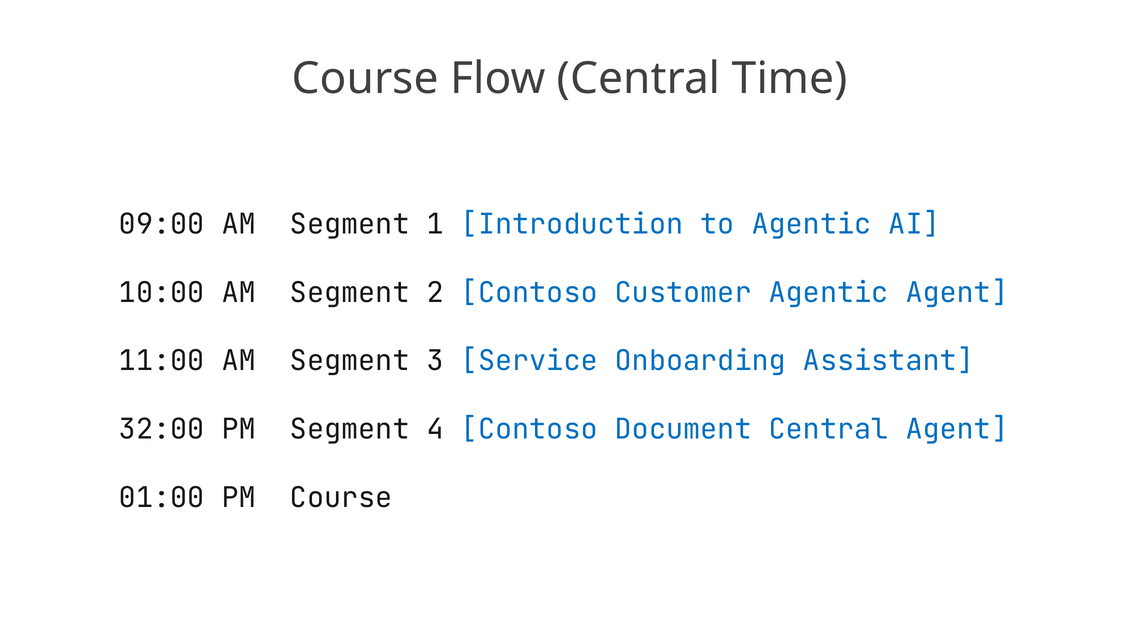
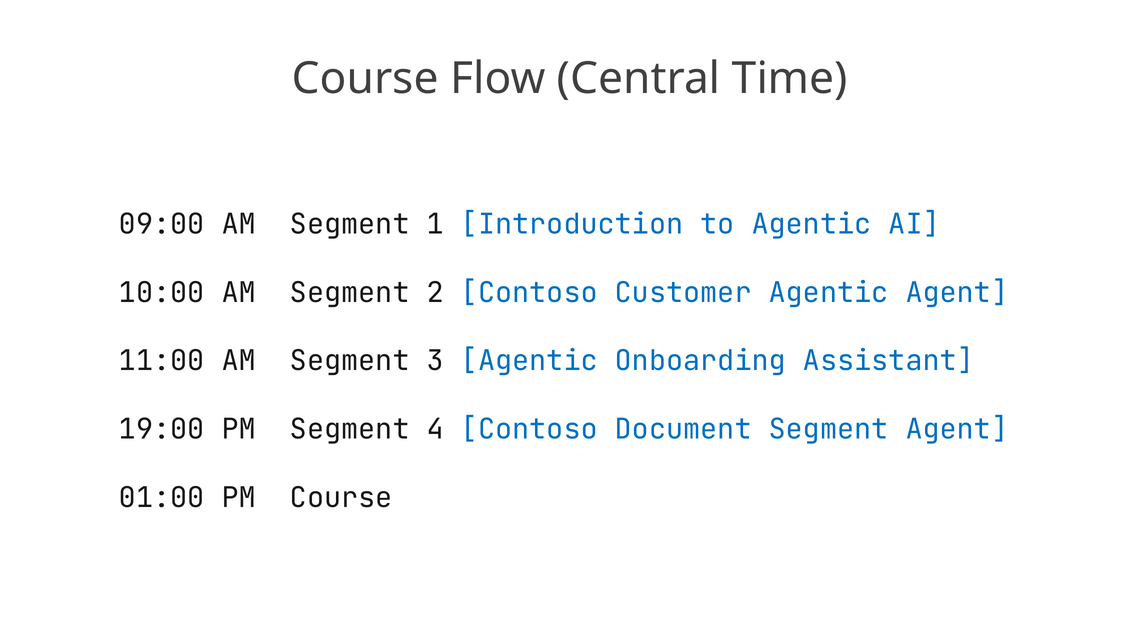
3 Service: Service -> Agentic
32:00: 32:00 -> 19:00
Document Central: Central -> Segment
